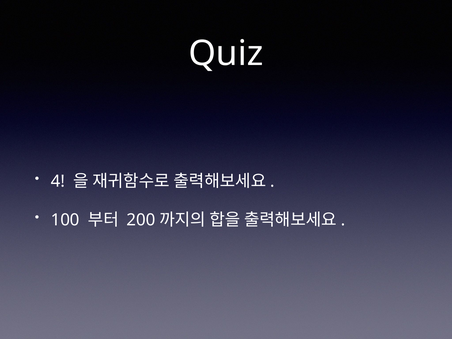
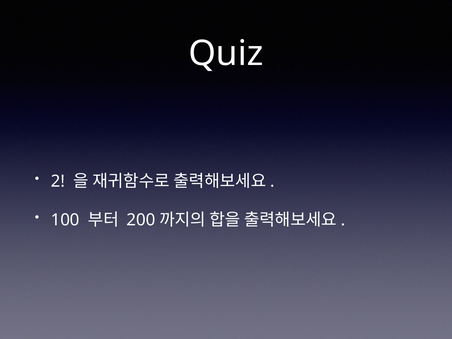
4: 4 -> 2
